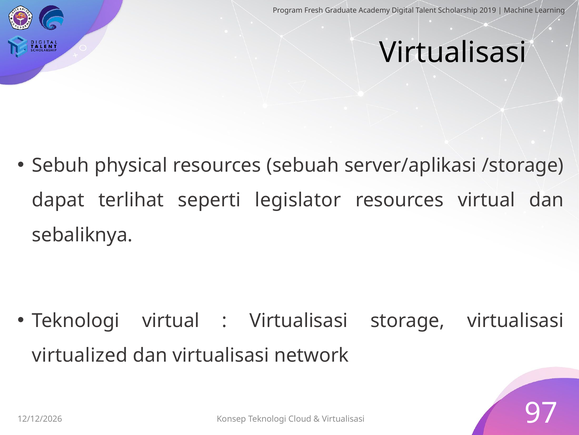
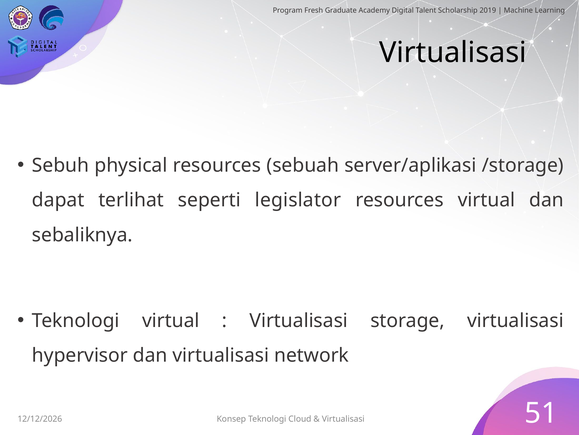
virtualized: virtualized -> hypervisor
97: 97 -> 51
